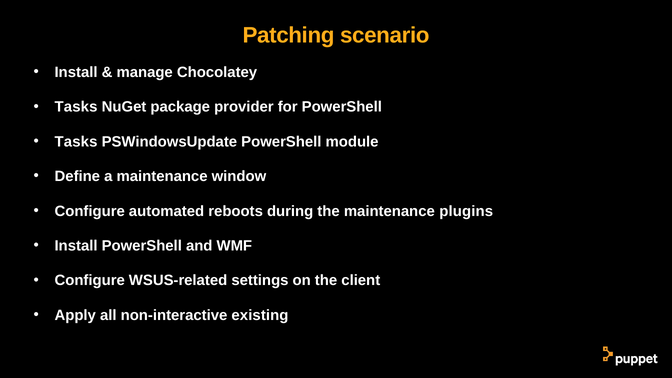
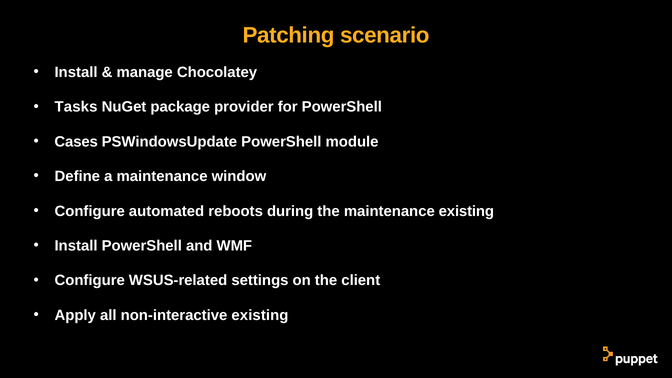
Tasks at (76, 142): Tasks -> Cases
maintenance plugins: plugins -> existing
